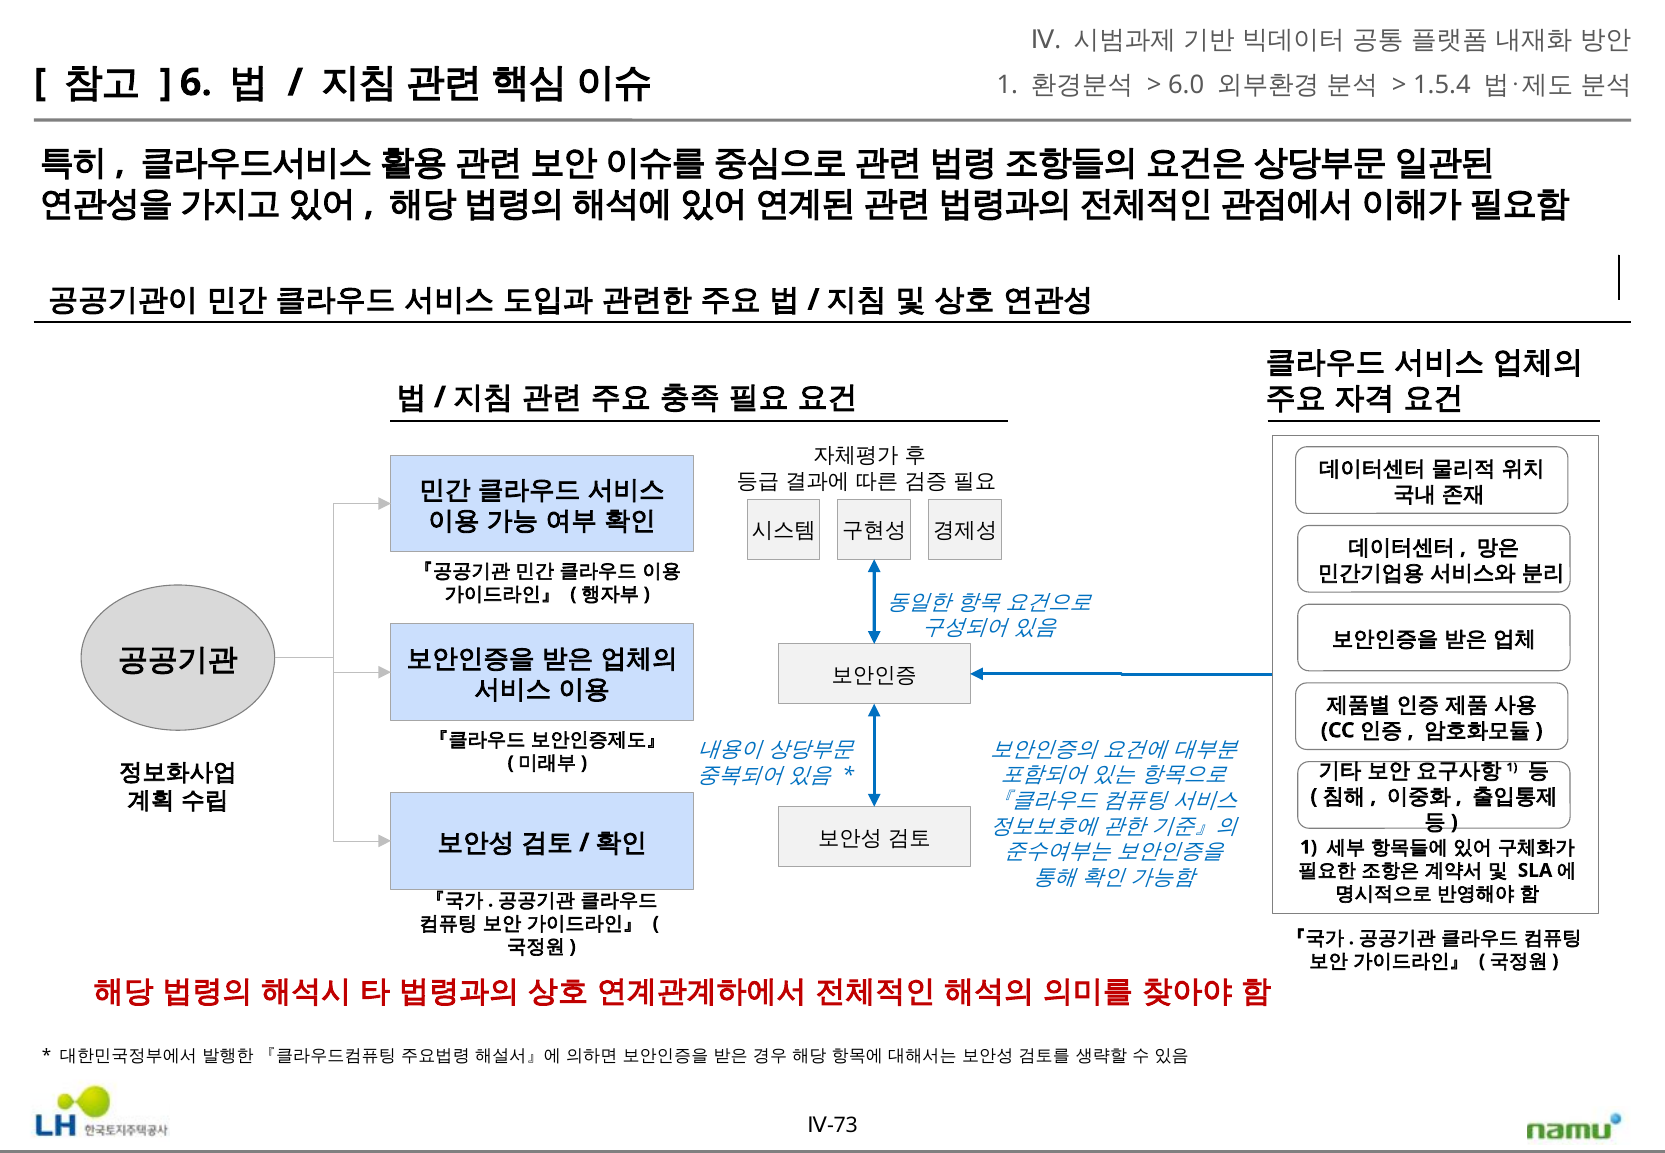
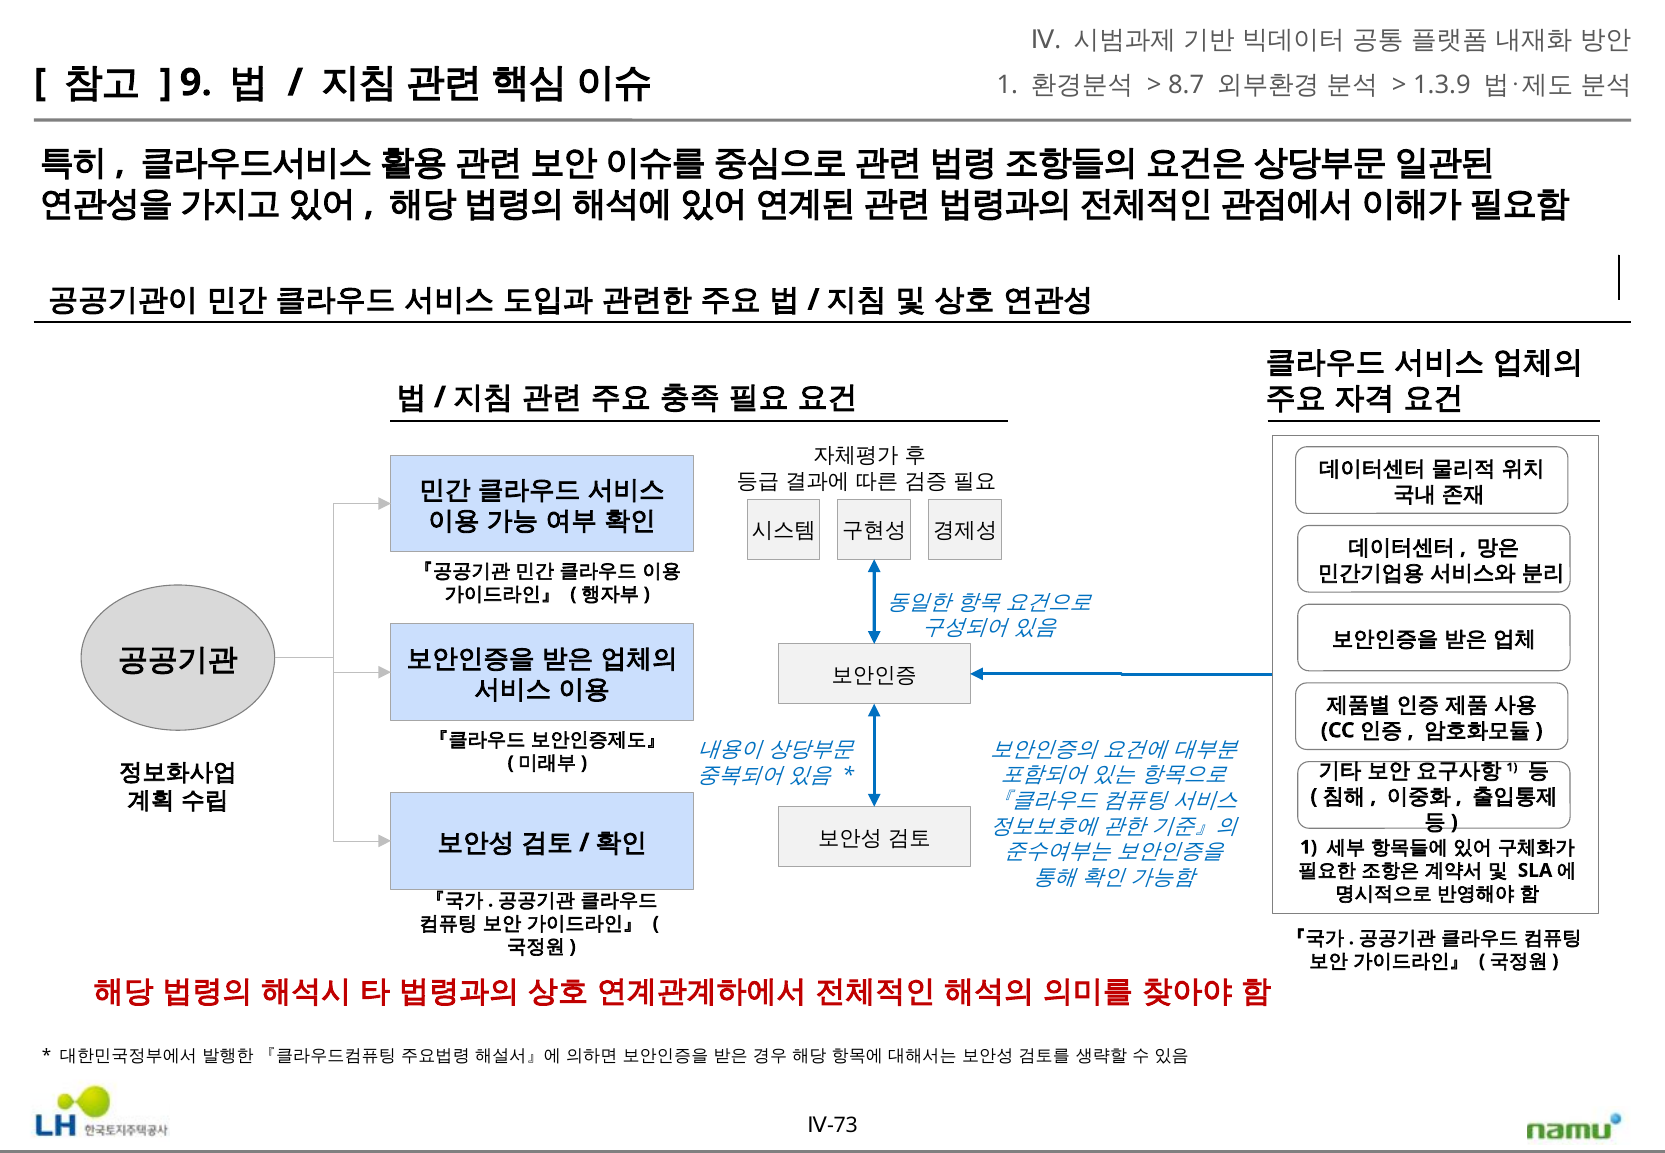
6: 6 -> 9
6.0: 6.0 -> 8.7
1.5.4: 1.5.4 -> 1.3.9
